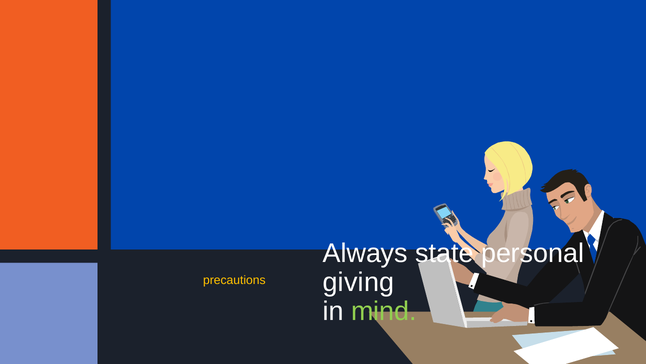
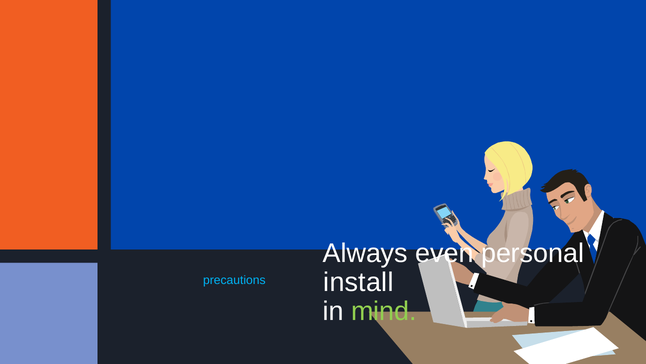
state: state -> even
giving: giving -> install
precautions colour: yellow -> light blue
